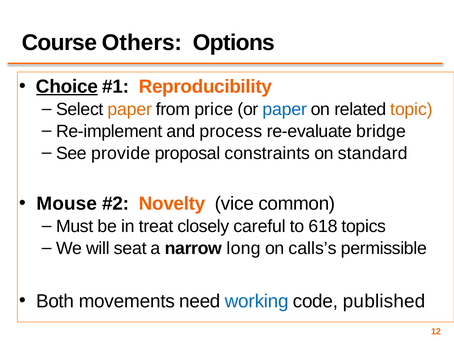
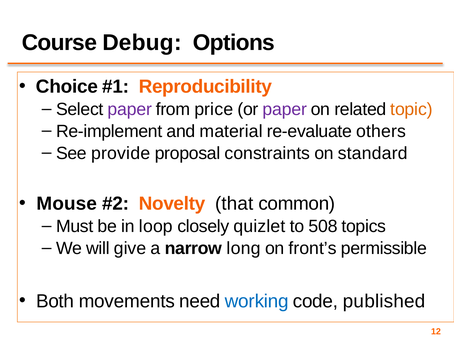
Others: Others -> Debug
Choice underline: present -> none
paper at (130, 109) colour: orange -> purple
paper at (285, 109) colour: blue -> purple
process: process -> material
bridge: bridge -> others
vice: vice -> that
treat: treat -> loop
careful: careful -> quizlet
618: 618 -> 508
seat: seat -> give
calls’s: calls’s -> front’s
